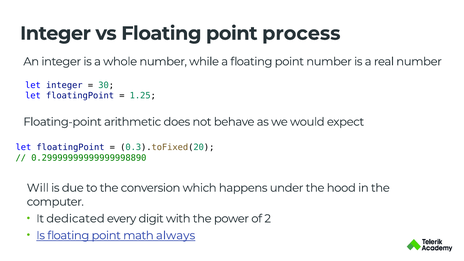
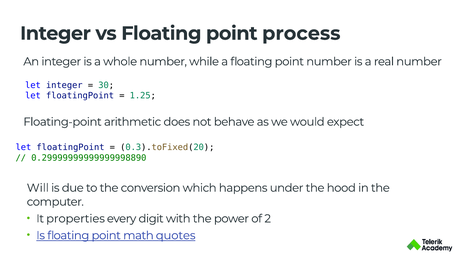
dedicated: dedicated -> properties
always: always -> quotes
